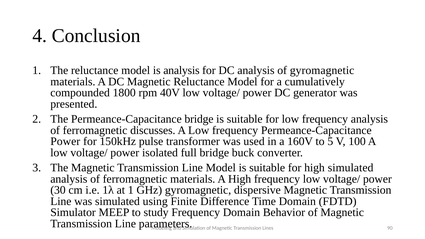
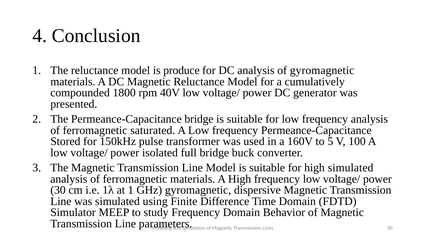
is analysis: analysis -> produce
discusses: discusses -> saturated
Power at (65, 141): Power -> Stored
